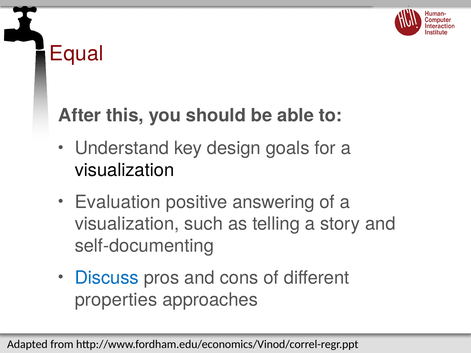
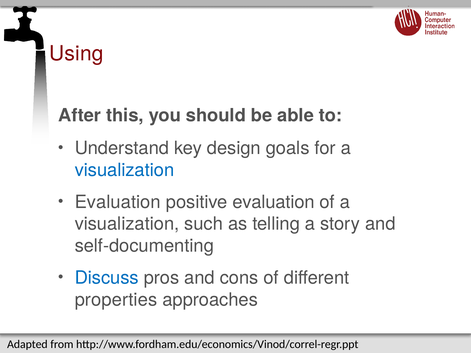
Equal: Equal -> Using
visualization at (124, 170) colour: black -> blue
positive answering: answering -> evaluation
